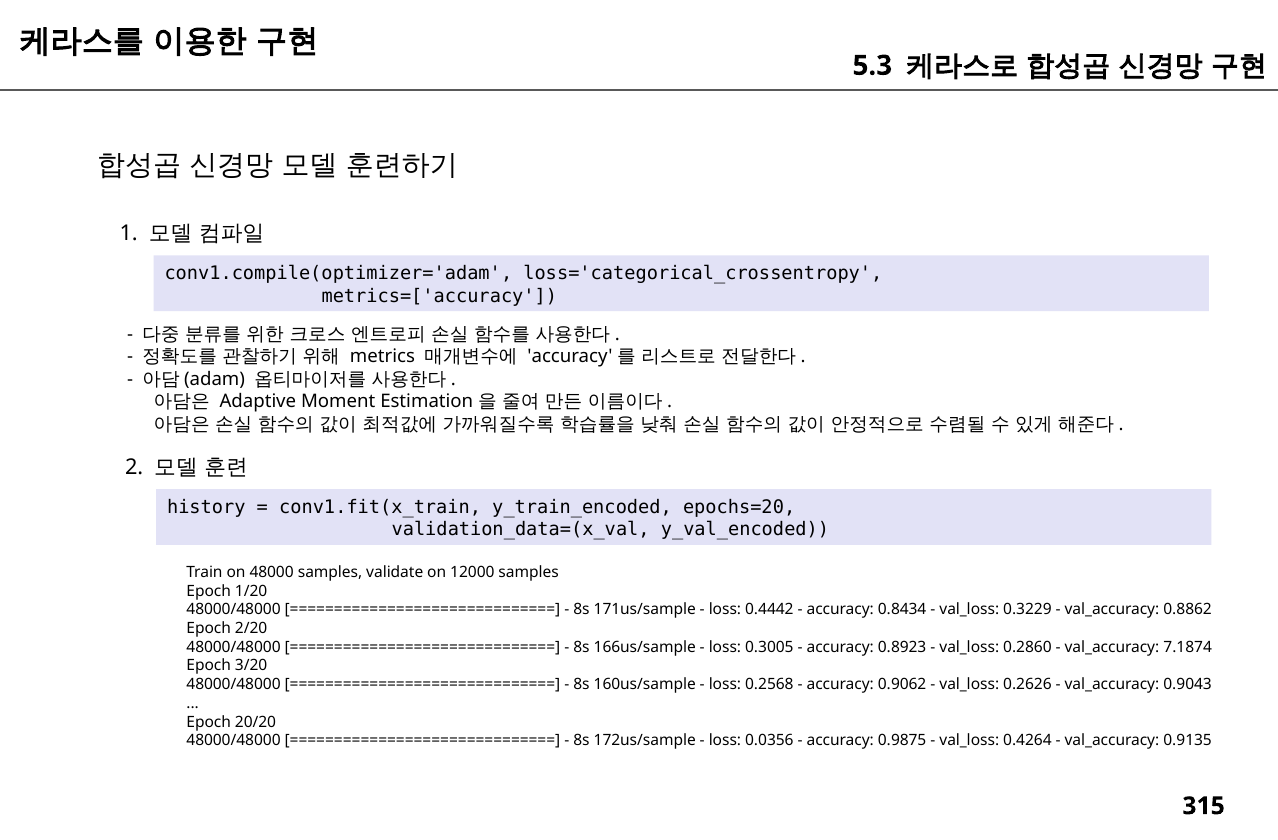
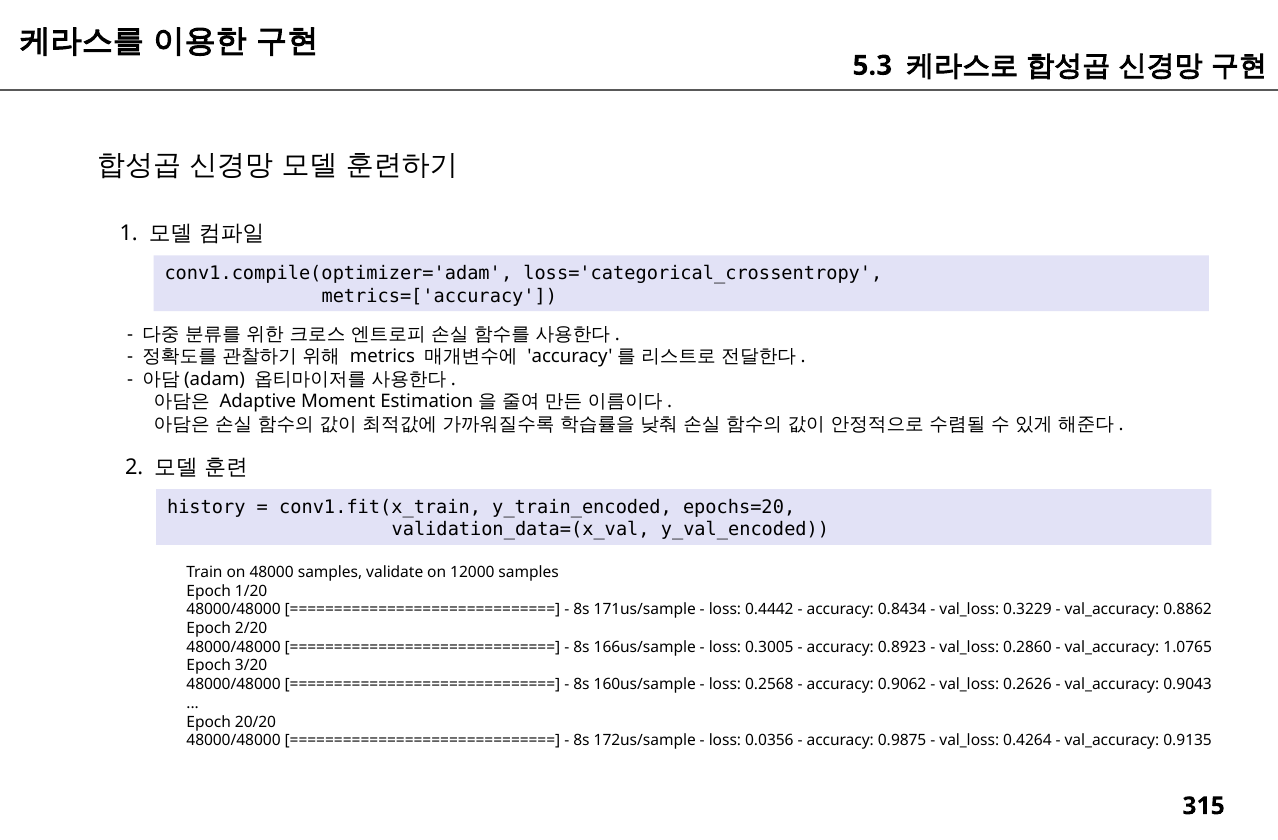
7.1874: 7.1874 -> 1.0765
